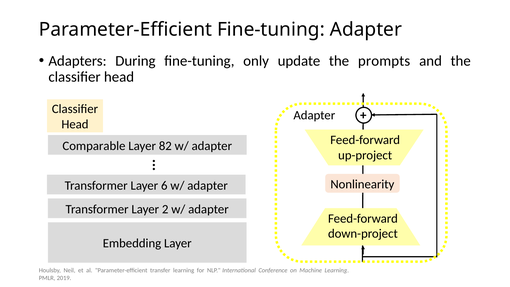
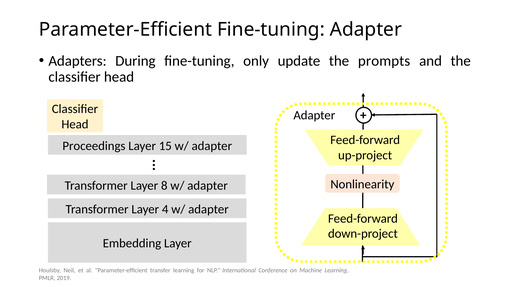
Comparable: Comparable -> Proceedings
82: 82 -> 15
6: 6 -> 8
2: 2 -> 4
